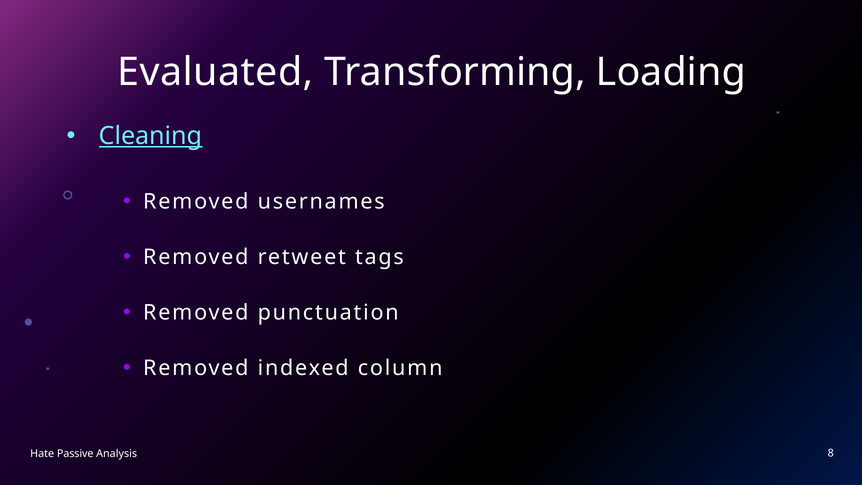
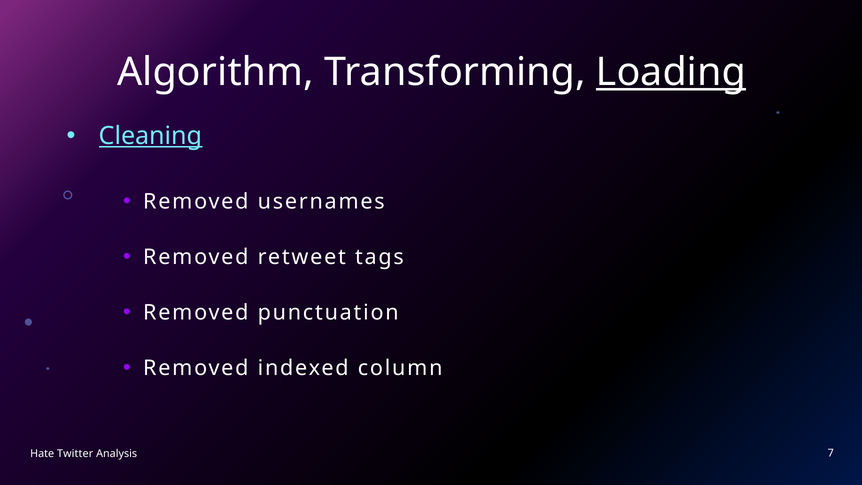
Evaluated: Evaluated -> Algorithm
Loading underline: none -> present
Passive: Passive -> Twitter
8: 8 -> 7
